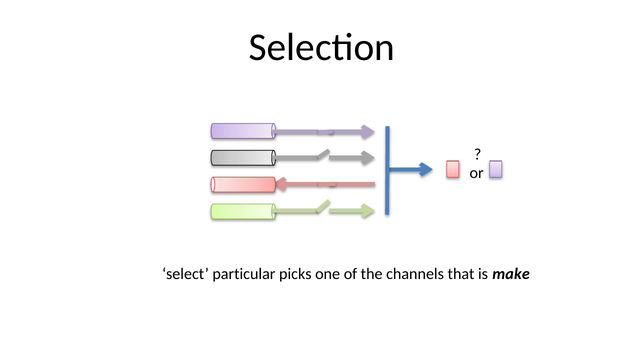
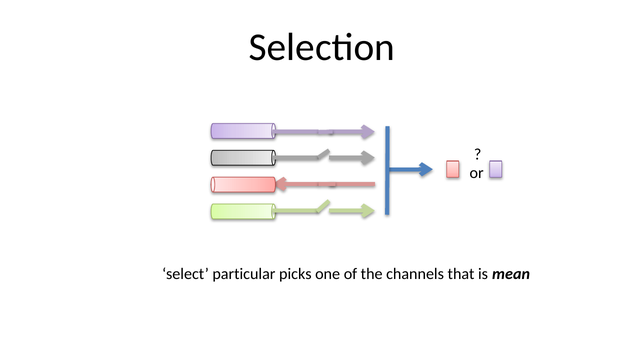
make: make -> mean
